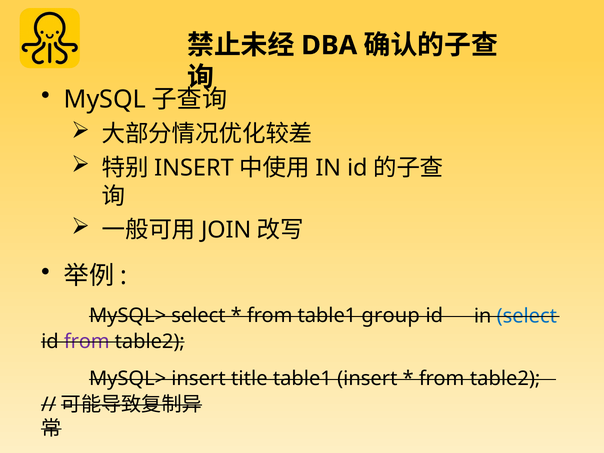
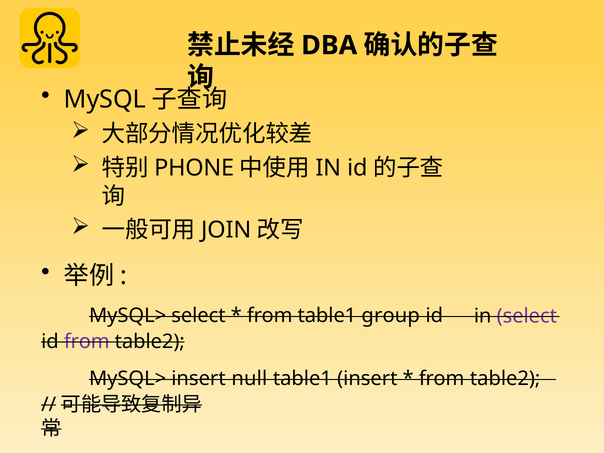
INSERT at (194, 168): INSERT -> PHONE
select at (527, 316) colour: blue -> purple
title: title -> null
